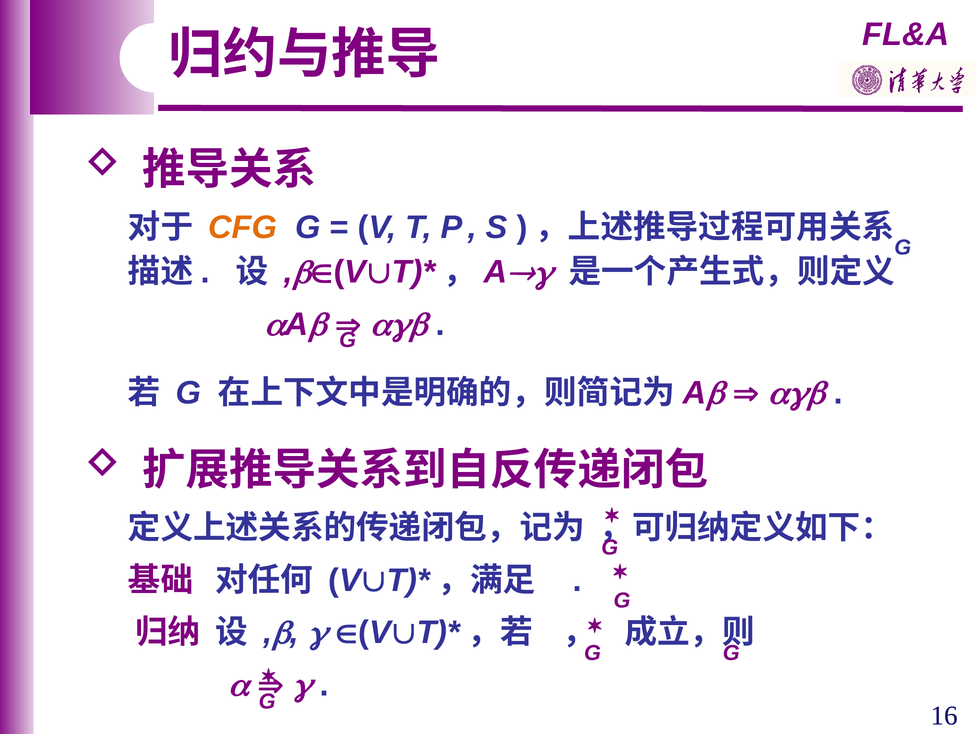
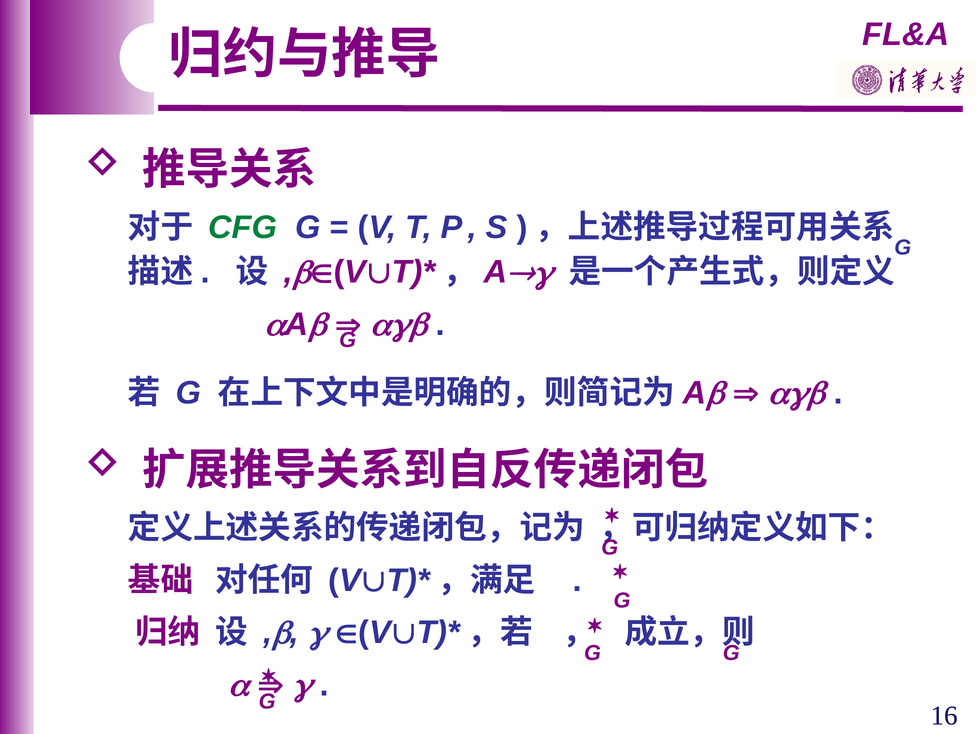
CFG colour: orange -> green
